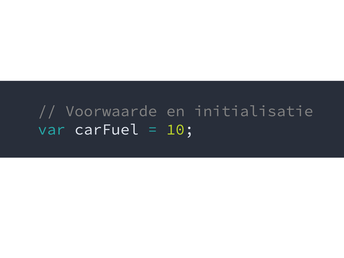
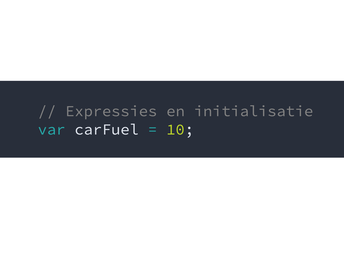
Voorwaarde: Voorwaarde -> Expressies
